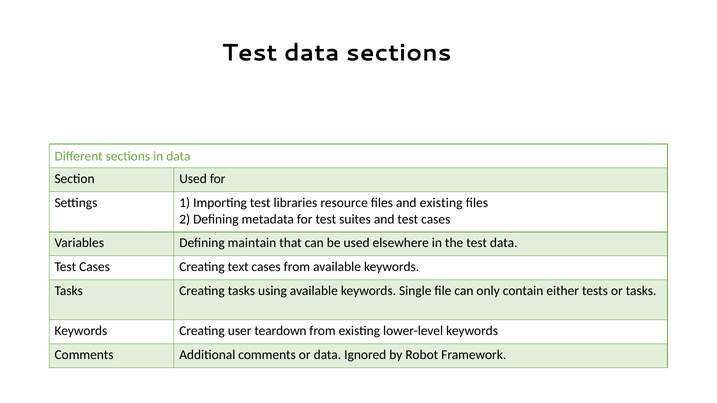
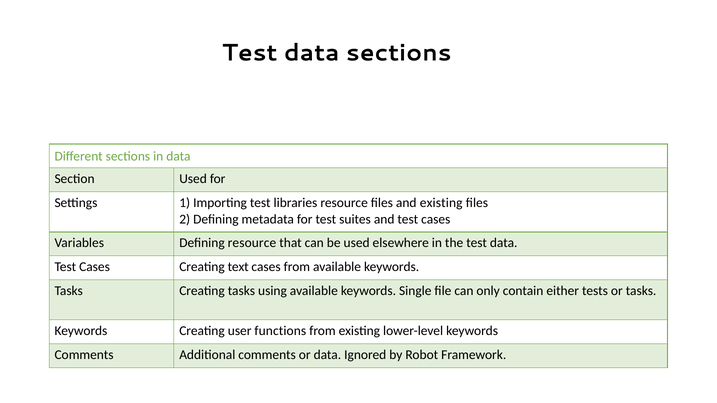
Defining maintain: maintain -> resource
teardown: teardown -> functions
